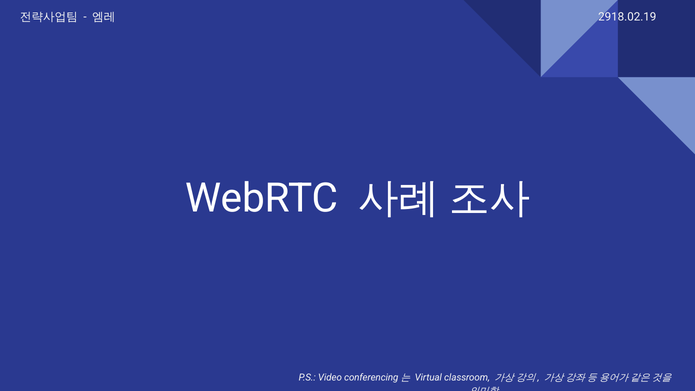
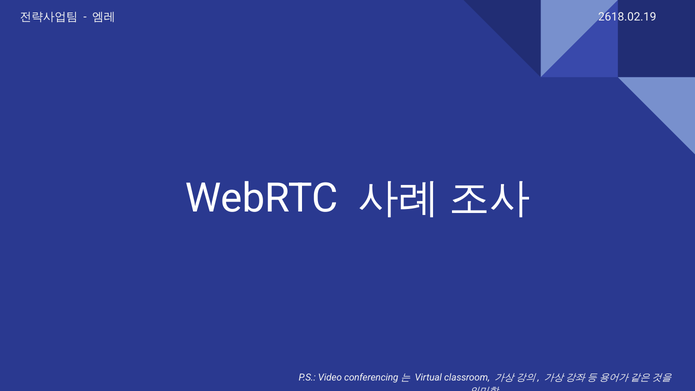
2918.02.19: 2918.02.19 -> 2618.02.19
